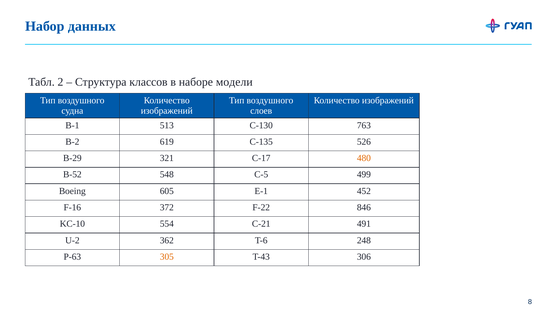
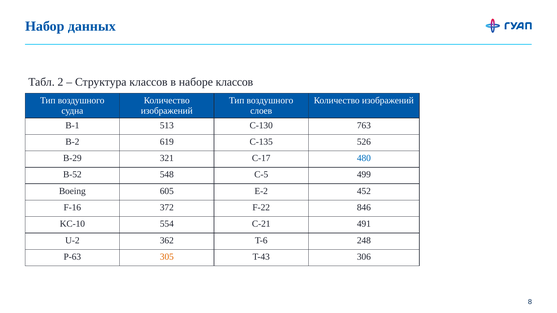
наборе модели: модели -> классов
480 colour: orange -> blue
E-1: E-1 -> E-2
